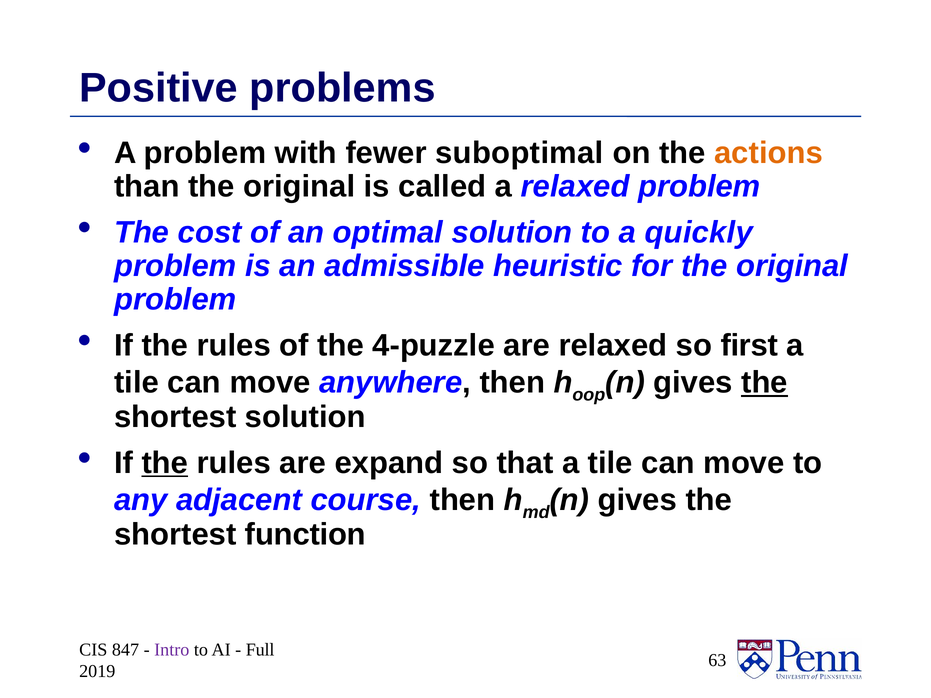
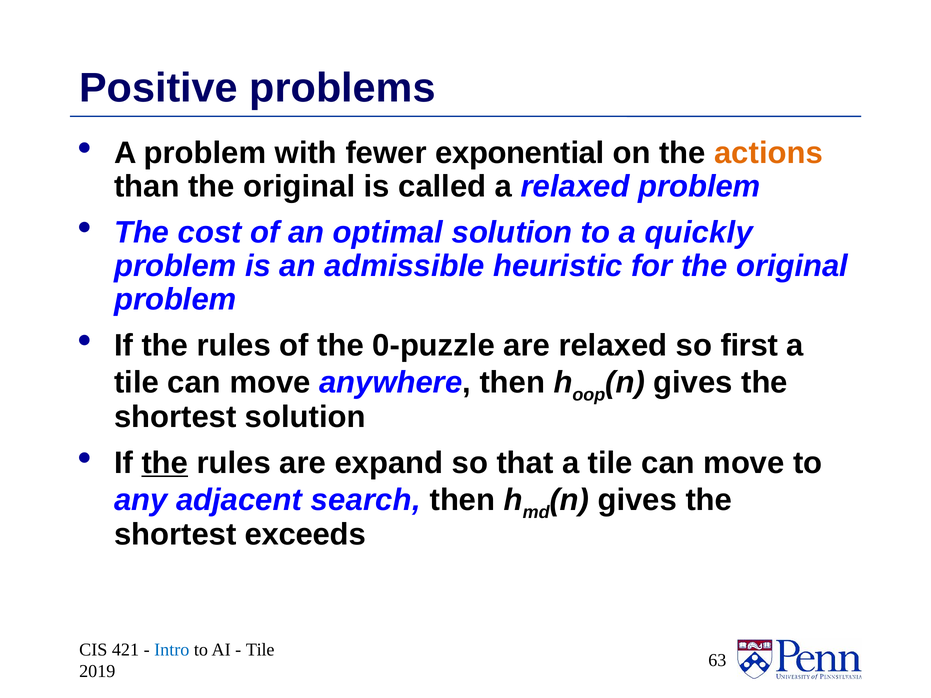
suboptimal: suboptimal -> exponential
4-puzzle: 4-puzzle -> 0-puzzle
the at (764, 383) underline: present -> none
course: course -> search
function: function -> exceeds
847: 847 -> 421
Intro colour: purple -> blue
Full at (260, 650): Full -> Tile
